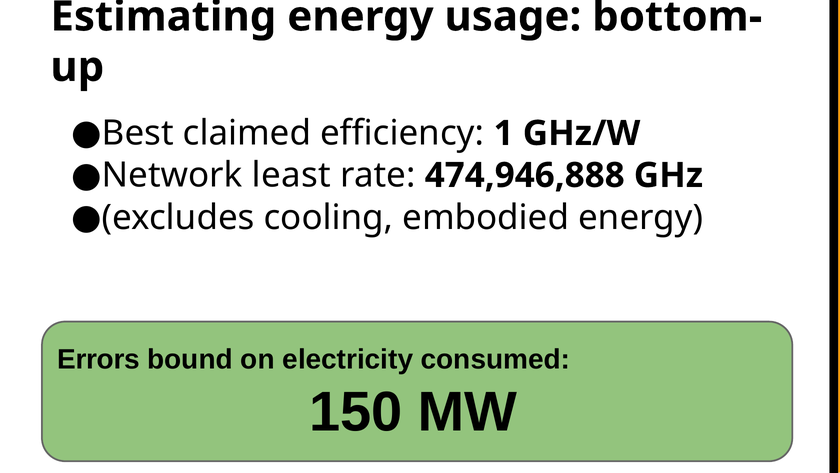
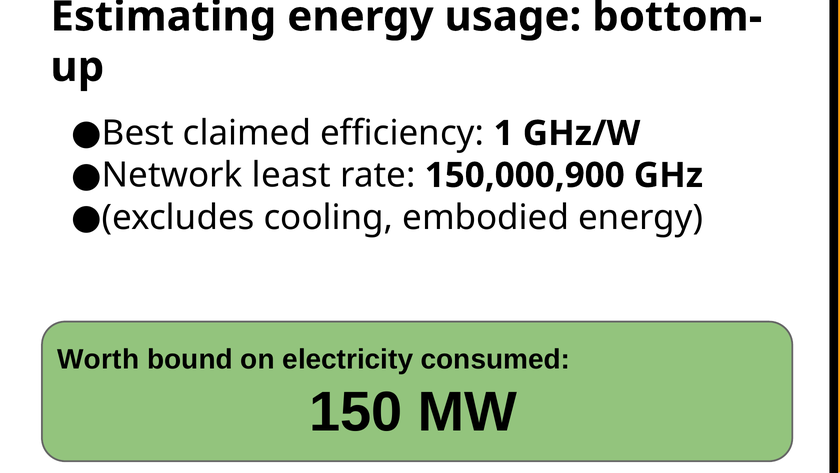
474,946,888: 474,946,888 -> 150,000,900
Errors: Errors -> Worth
